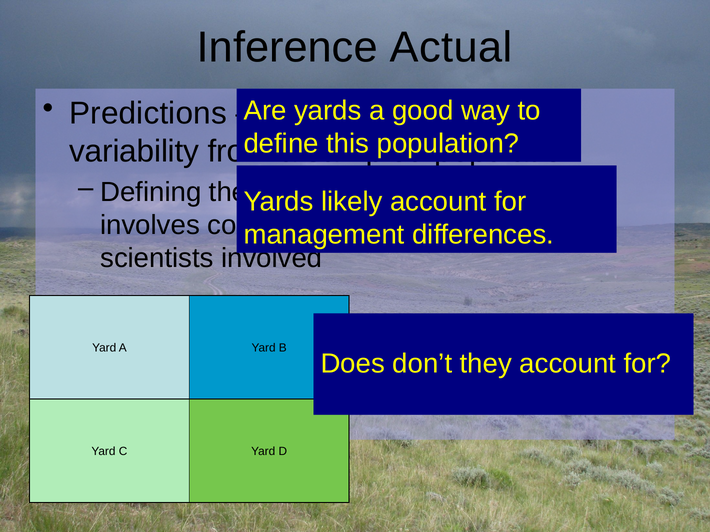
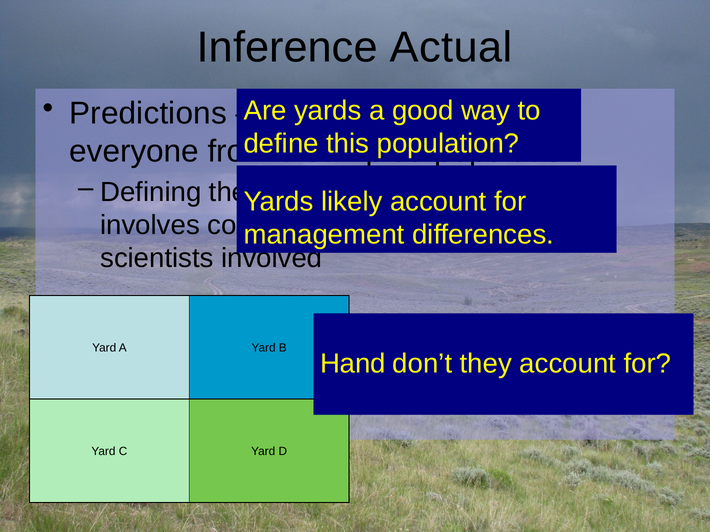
variability: variability -> everyone
Does: Does -> Hand
